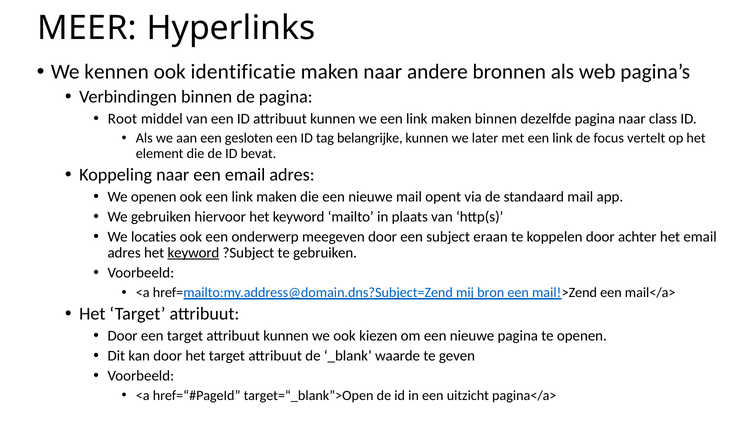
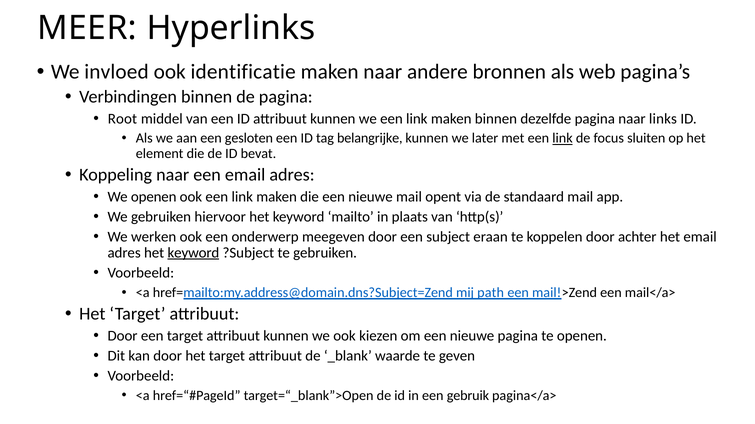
kennen: kennen -> invloed
class: class -> links
link at (563, 139) underline: none -> present
vertelt: vertelt -> sluiten
locaties: locaties -> werken
bron: bron -> path
uitzicht: uitzicht -> gebruik
